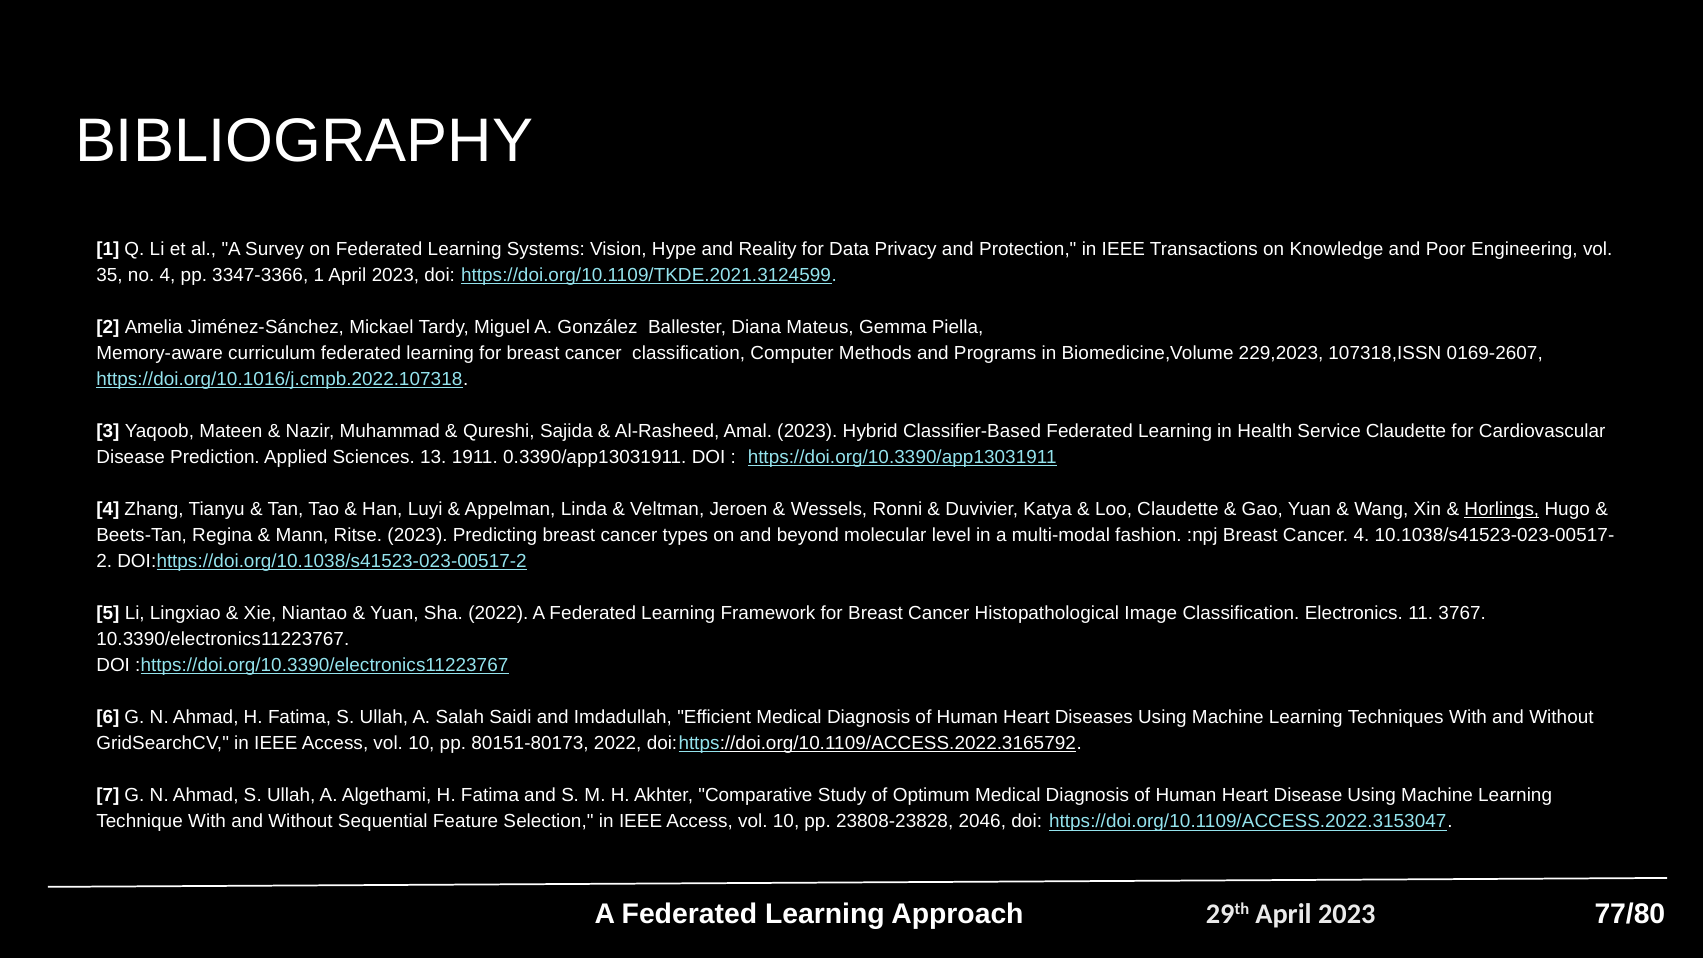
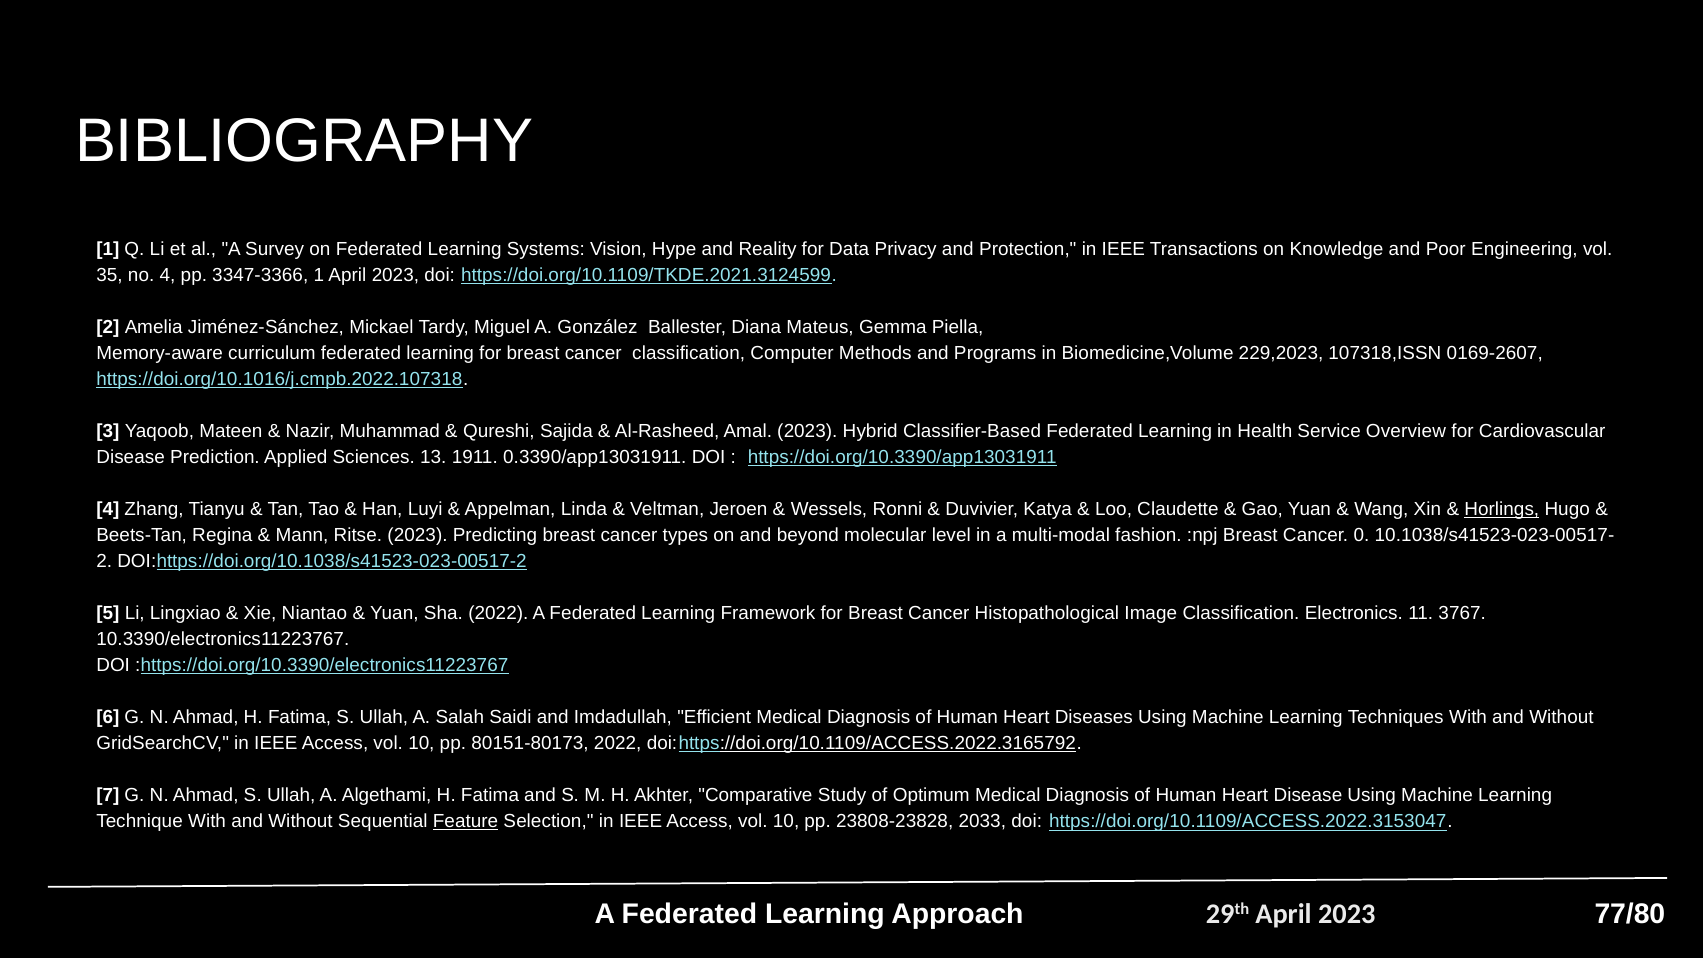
Service Claudette: Claudette -> Overview
Cancer 4: 4 -> 0
Feature underline: none -> present
2046: 2046 -> 2033
